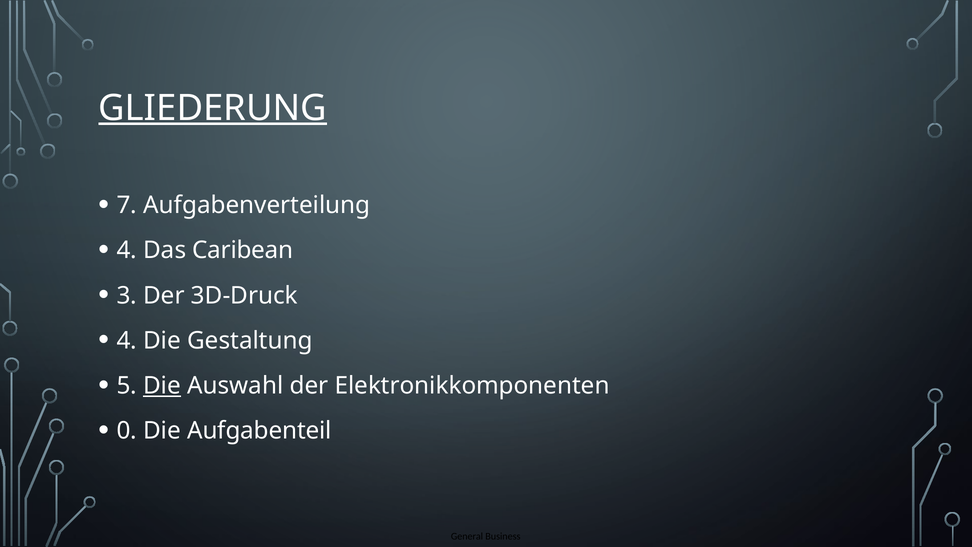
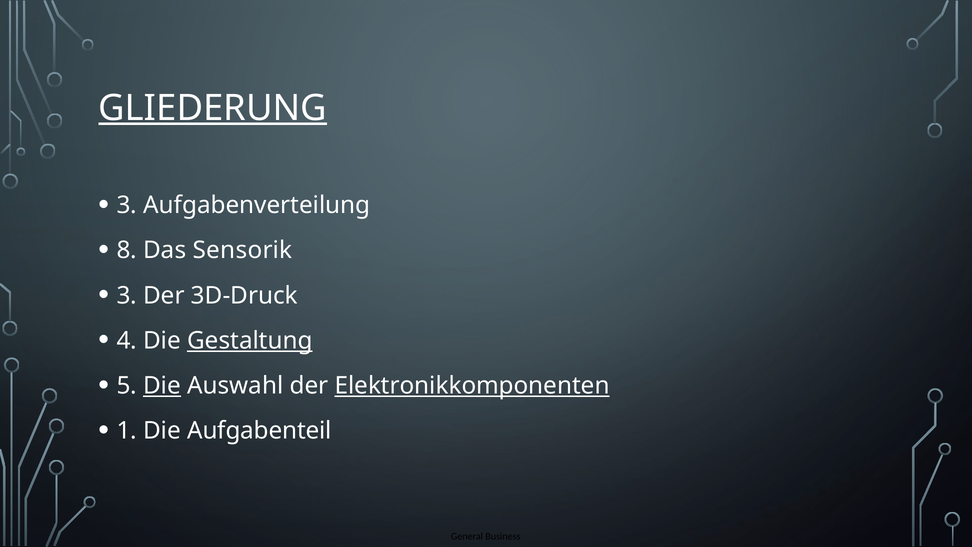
7 at (127, 205): 7 -> 3
4 at (127, 250): 4 -> 8
Caribean: Caribean -> Sensorik
Gestaltung underline: none -> present
Elektronikkomponenten underline: none -> present
0: 0 -> 1
